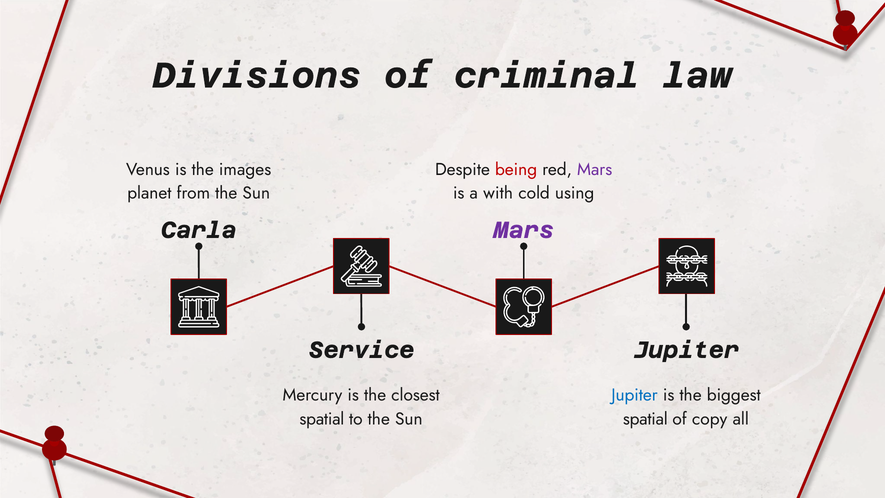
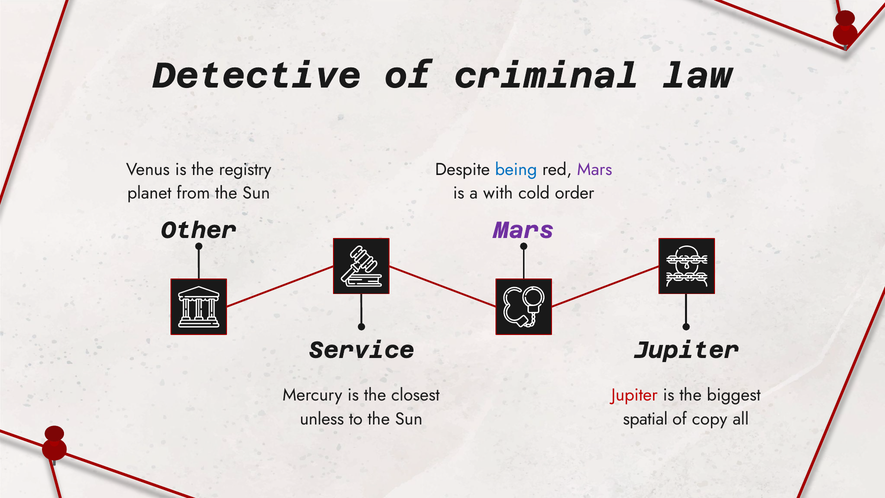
Divisions: Divisions -> Detective
images: images -> registry
being colour: red -> blue
using: using -> order
Carla: Carla -> Other
Jupiter at (635, 395) colour: blue -> red
spatial at (322, 419): spatial -> unless
